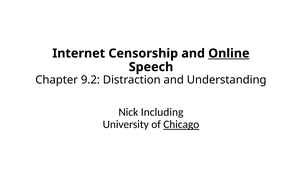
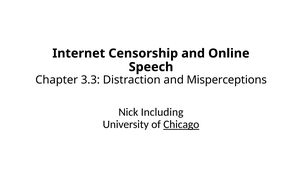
Online underline: present -> none
9.2: 9.2 -> 3.3
Understanding: Understanding -> Misperceptions
